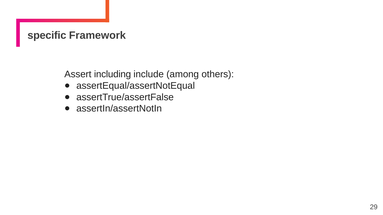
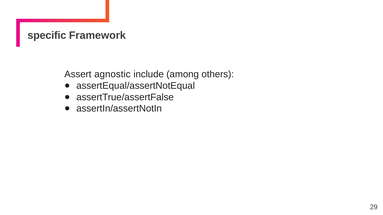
including: including -> agnostic
